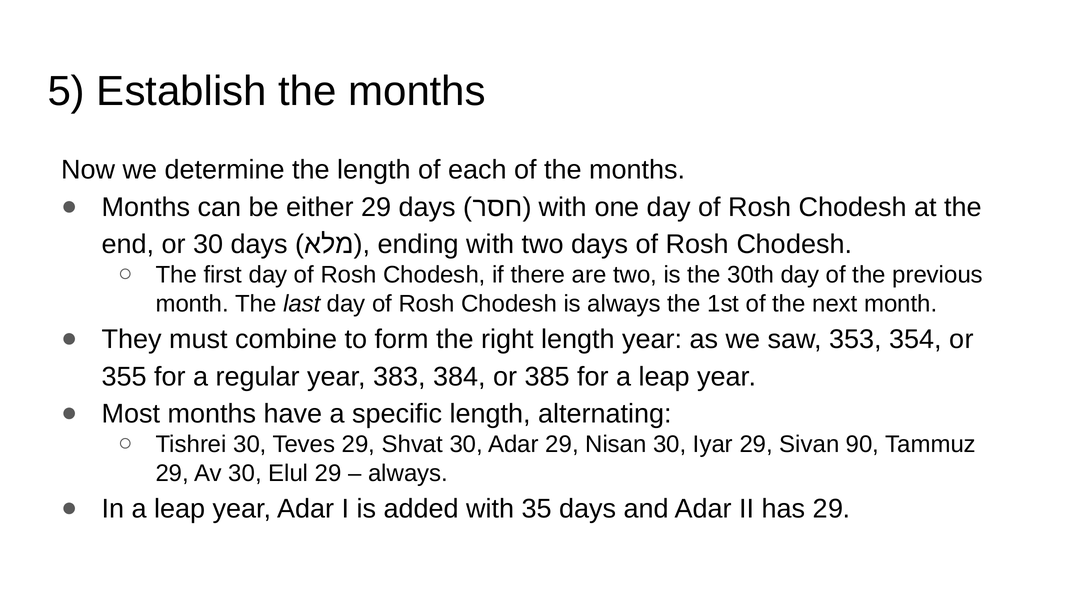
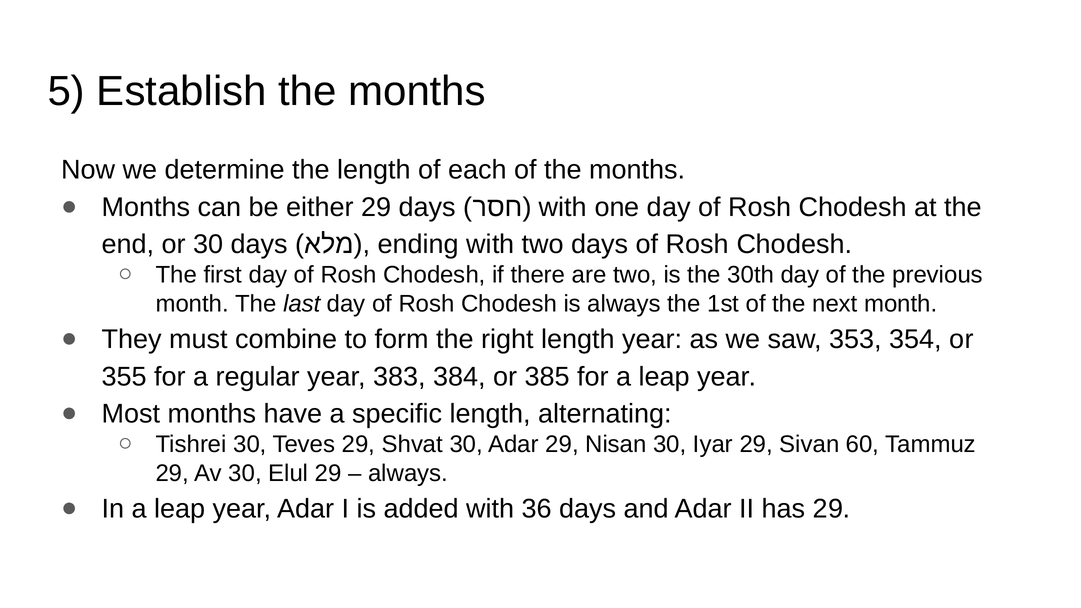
90: 90 -> 60
35: 35 -> 36
